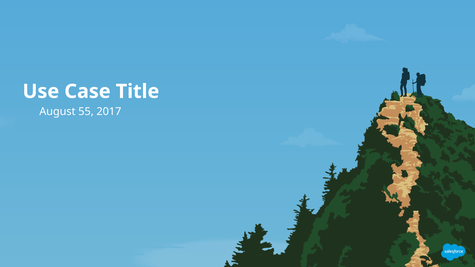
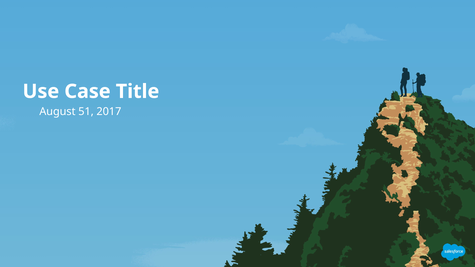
55: 55 -> 51
